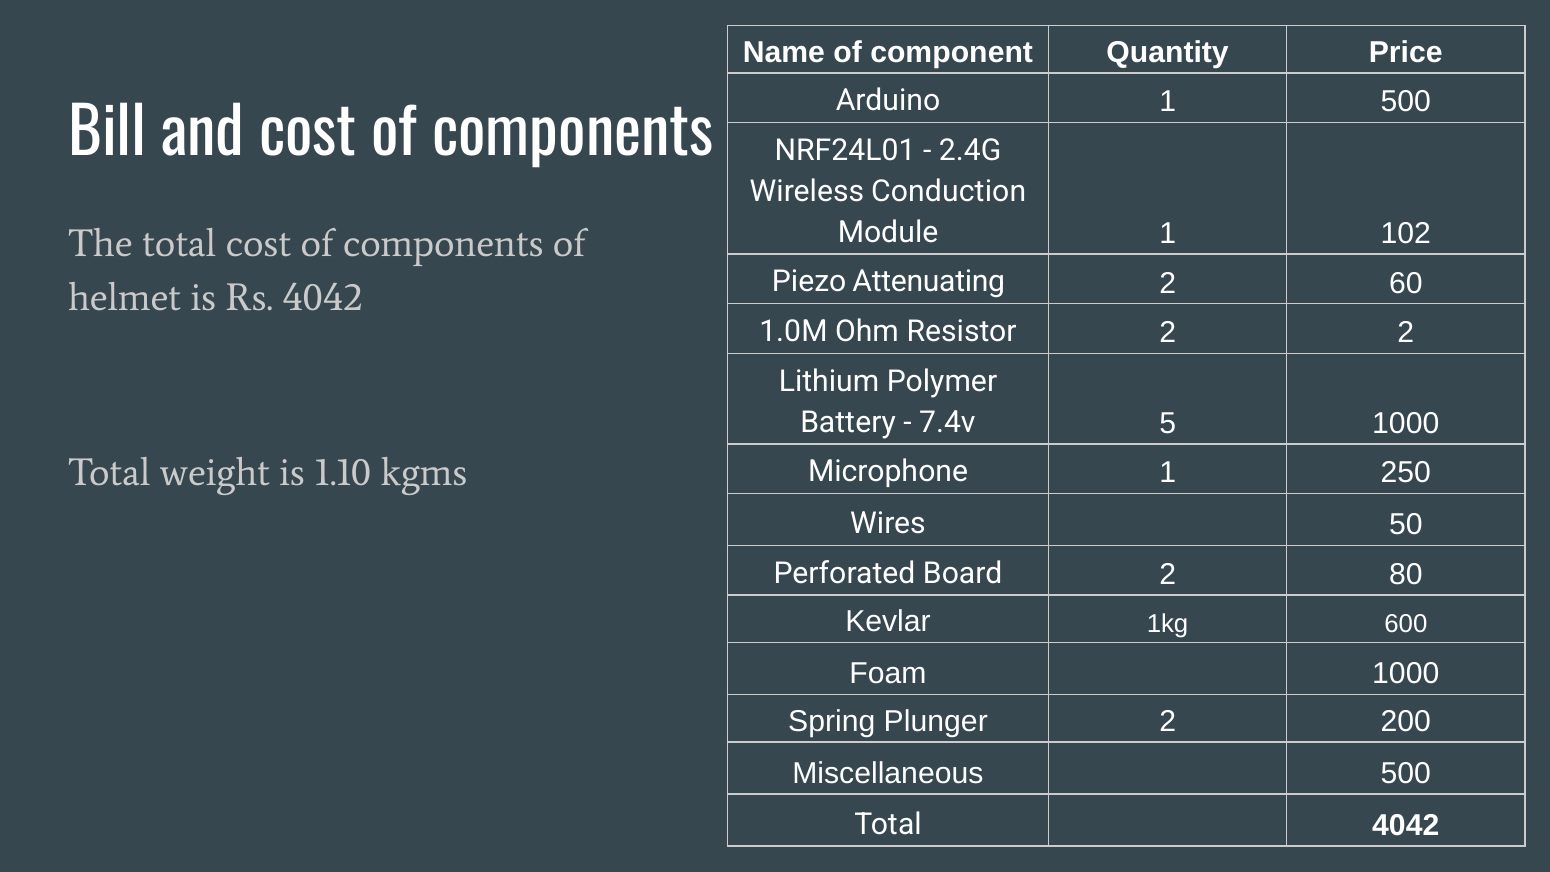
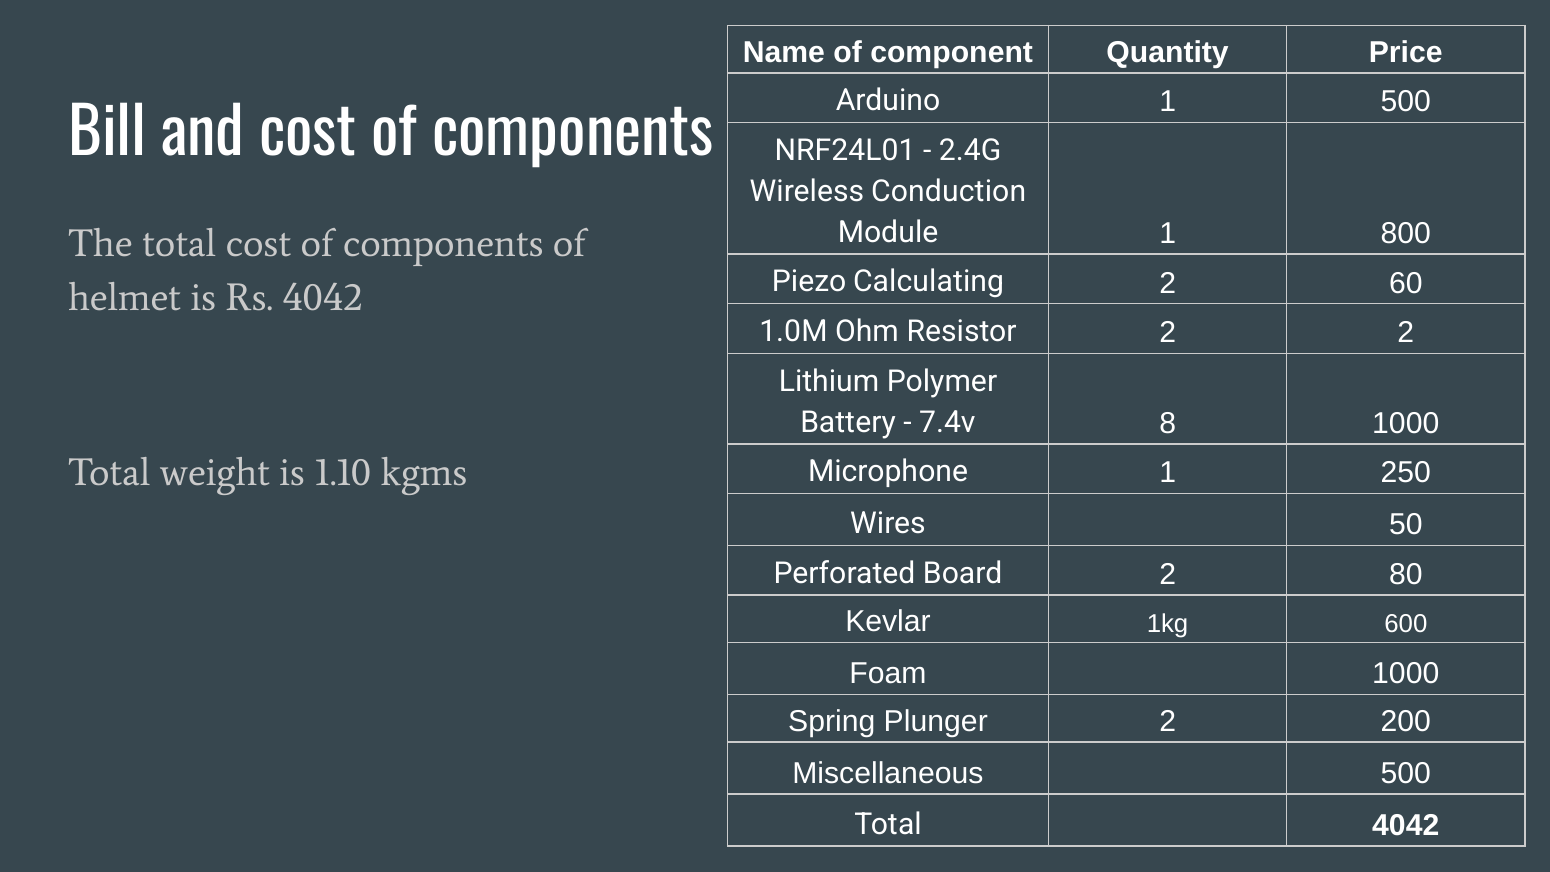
102: 102 -> 800
Attenuating: Attenuating -> Calculating
5: 5 -> 8
